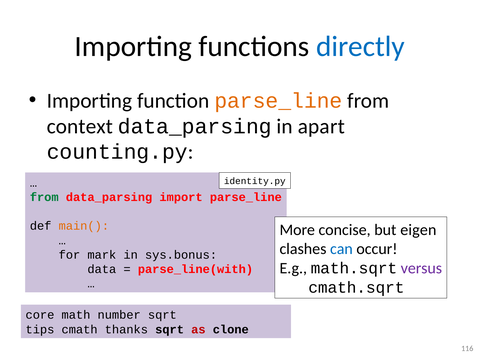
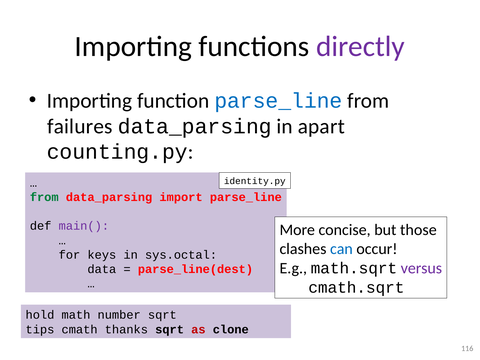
directly colour: blue -> purple
parse_line at (278, 101) colour: orange -> blue
context: context -> failures
main( colour: orange -> purple
eigen: eigen -> those
mark: mark -> keys
sys.bonus: sys.bonus -> sys.octal
parse_line(with: parse_line(with -> parse_line(dest
core: core -> hold
